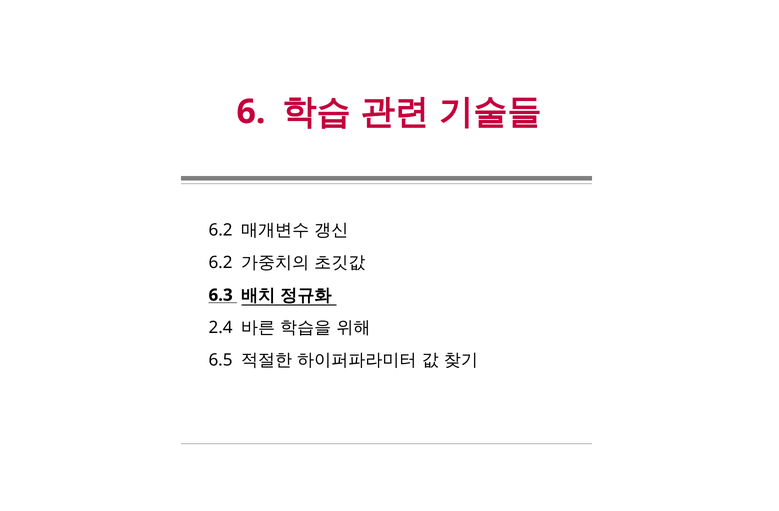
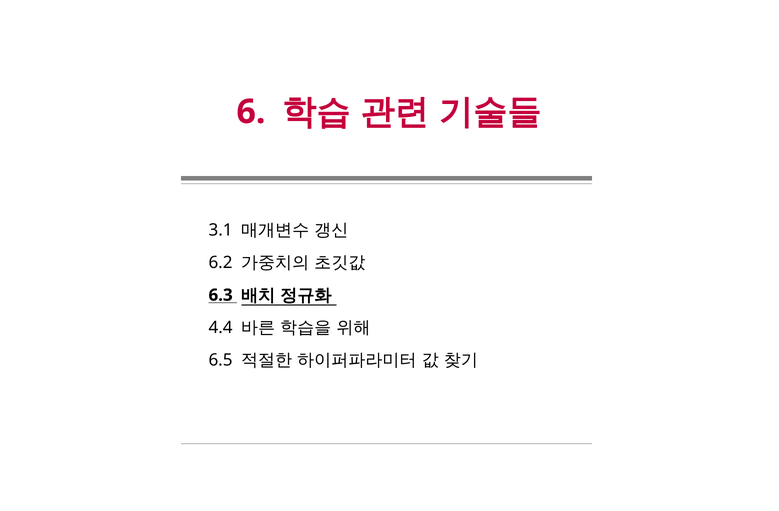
6.2 at (221, 230): 6.2 -> 3.1
2.4: 2.4 -> 4.4
